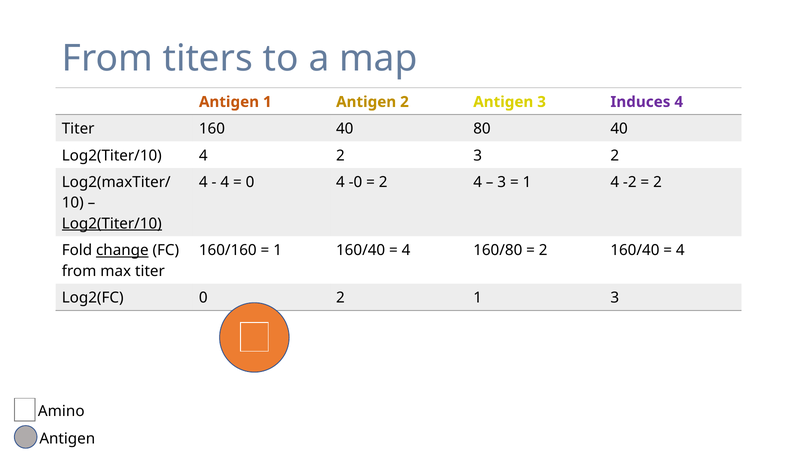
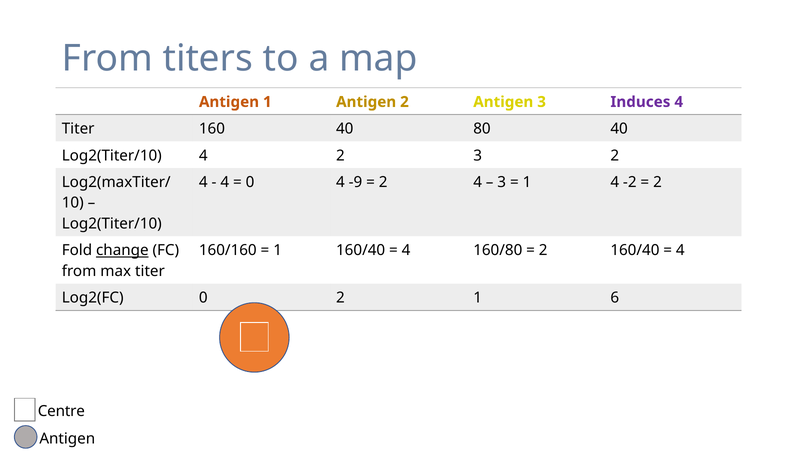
-0: -0 -> -9
Log2(Titer/10 at (112, 224) underline: present -> none
1 3: 3 -> 6
Amino: Amino -> Centre
